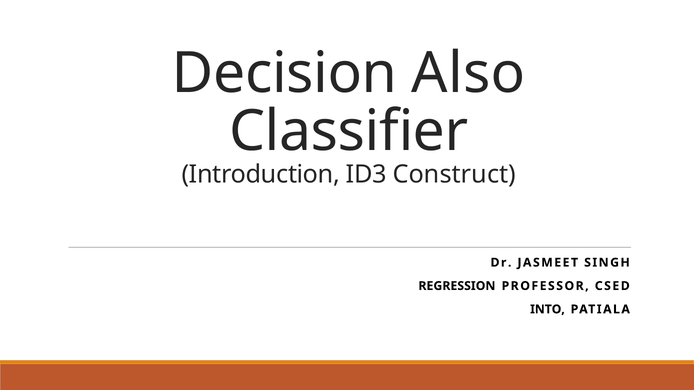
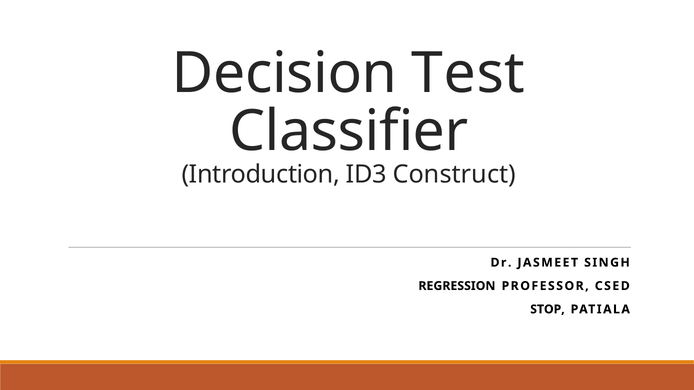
Also: Also -> Test
INTO: INTO -> STOP
